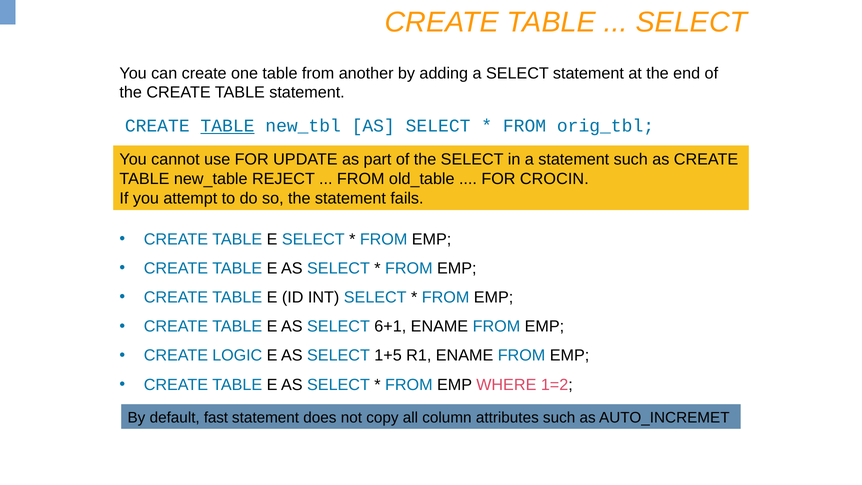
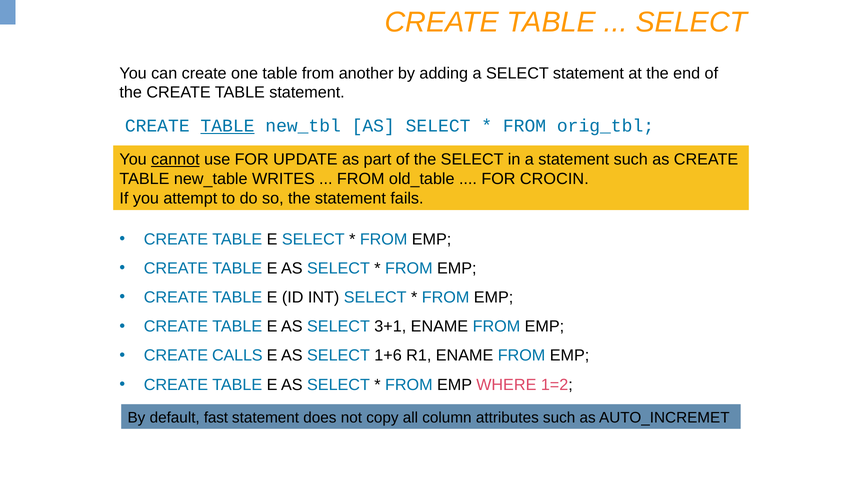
cannot underline: none -> present
REJECT: REJECT -> WRITES
6+1: 6+1 -> 3+1
LOGIC: LOGIC -> CALLS
1+5: 1+5 -> 1+6
